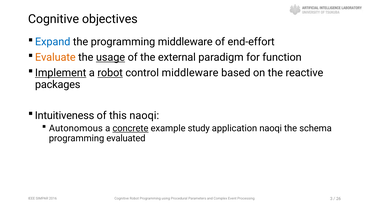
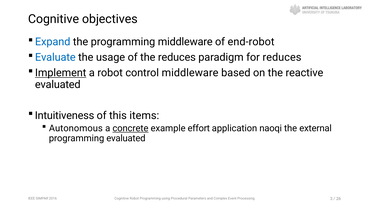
end-effort: end-effort -> end-robot
Evaluate colour: orange -> blue
usage underline: present -> none
the external: external -> reduces
for function: function -> reduces
robot at (110, 73) underline: present -> none
packages at (58, 84): packages -> evaluated
this naoqi: naoqi -> items
study: study -> effort
schema: schema -> external
